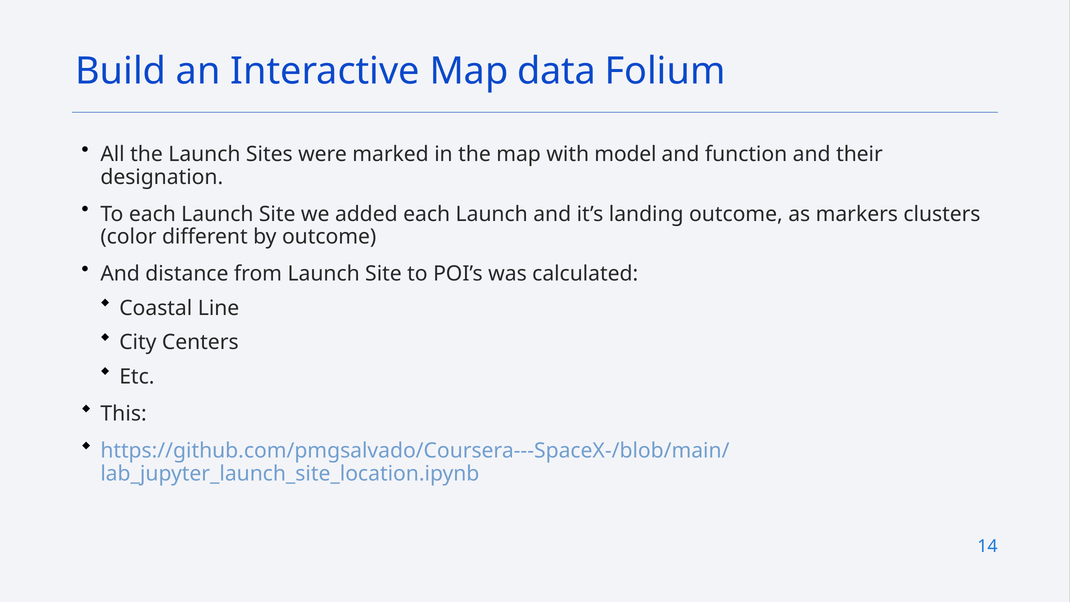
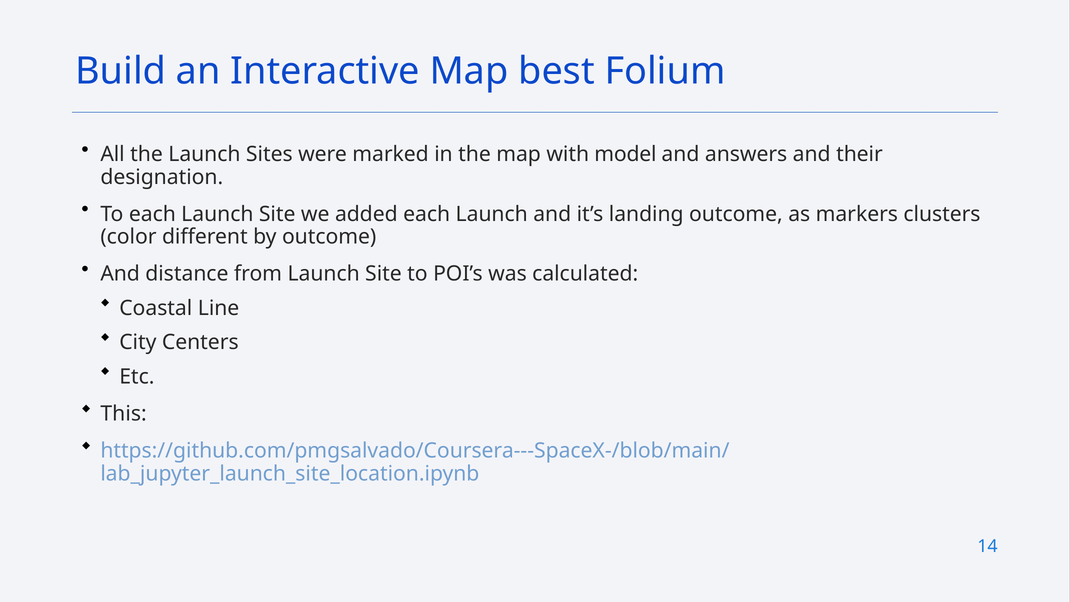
data: data -> best
function: function -> answers
